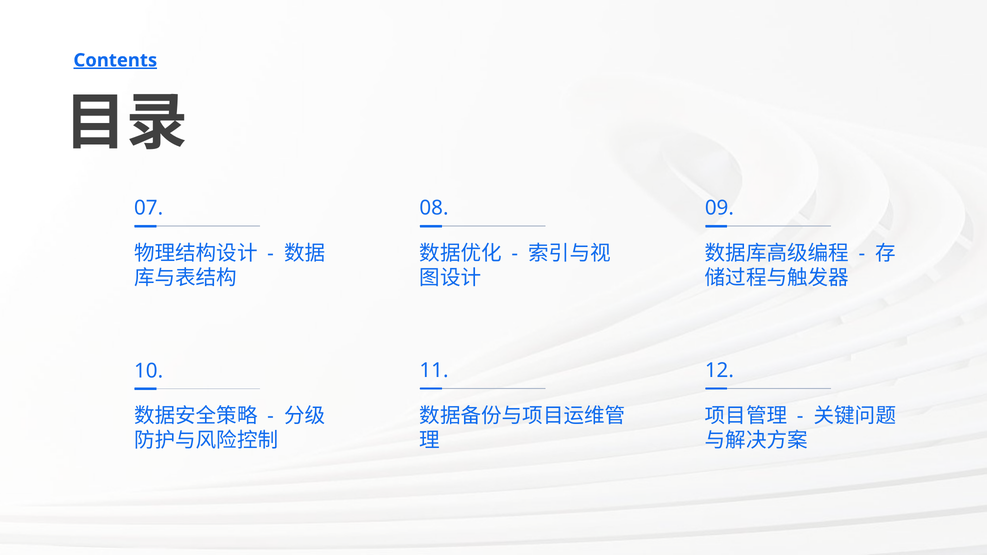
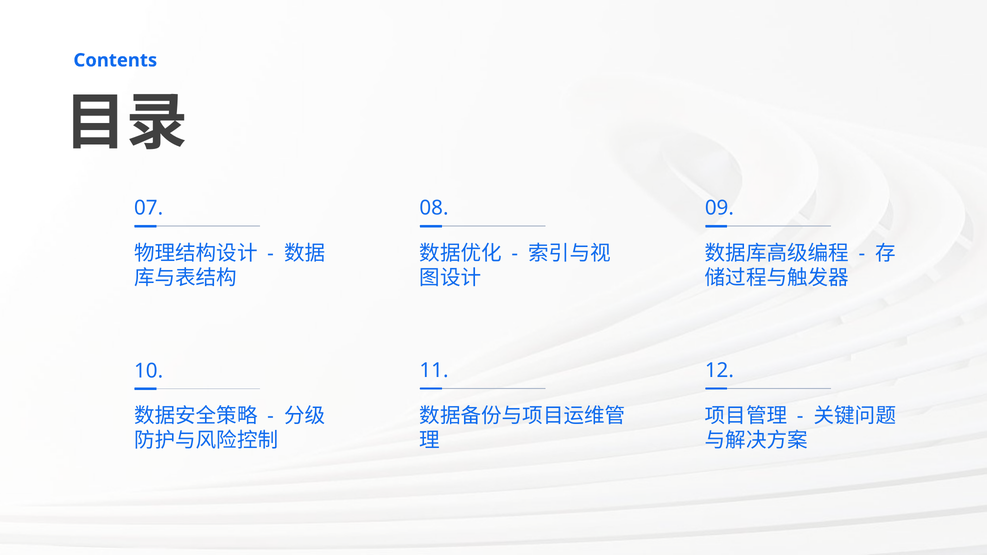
Contents underline: present -> none
